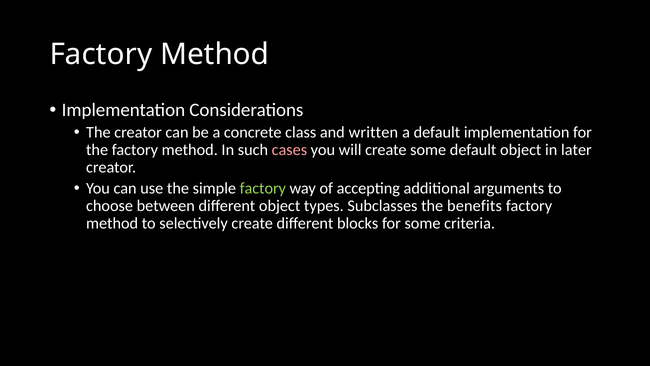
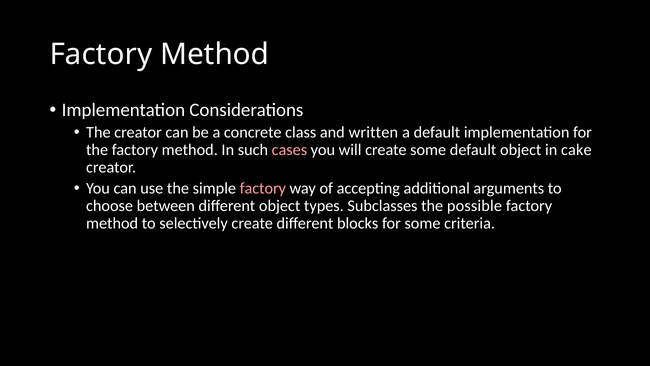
later: later -> cake
factory at (263, 188) colour: light green -> pink
benefits: benefits -> possible
